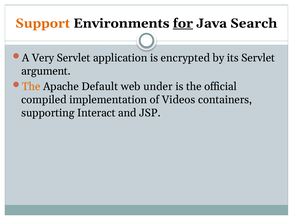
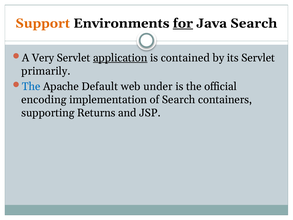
application underline: none -> present
encrypted: encrypted -> contained
argument: argument -> primarily
The at (31, 86) colour: orange -> blue
compiled: compiled -> encoding
of Videos: Videos -> Search
Interact: Interact -> Returns
